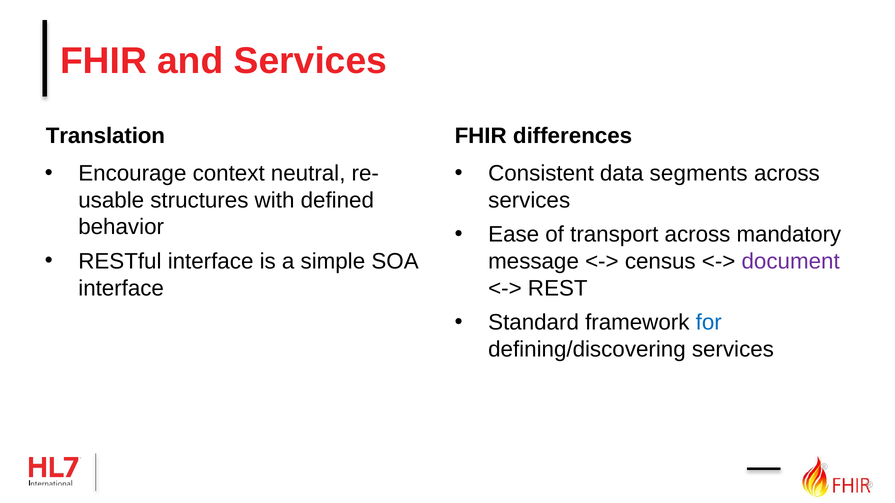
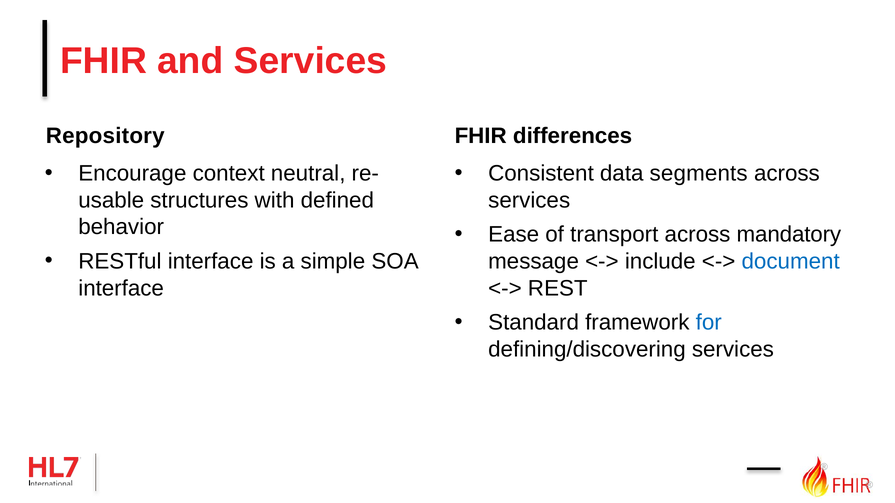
Translation: Translation -> Repository
census: census -> include
document colour: purple -> blue
